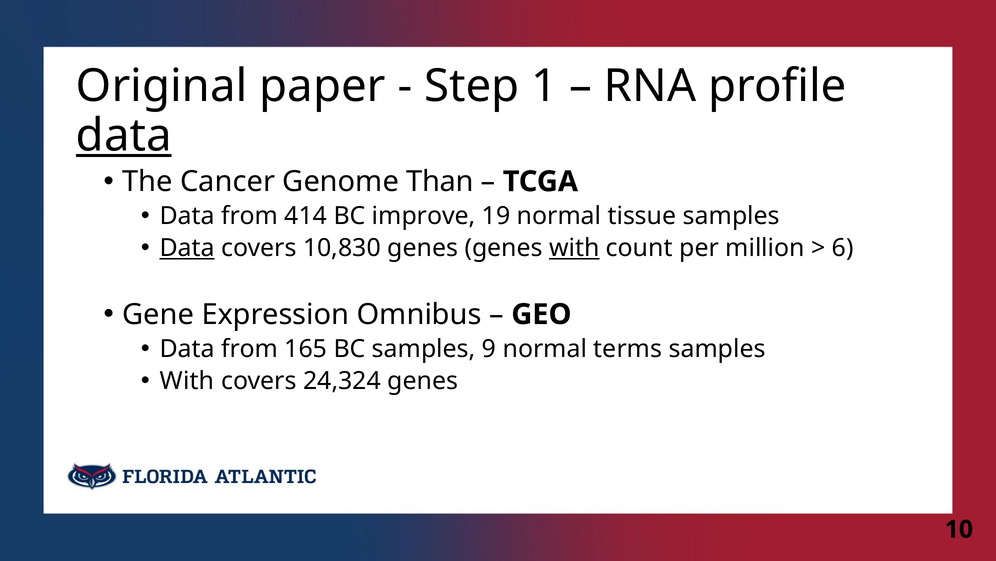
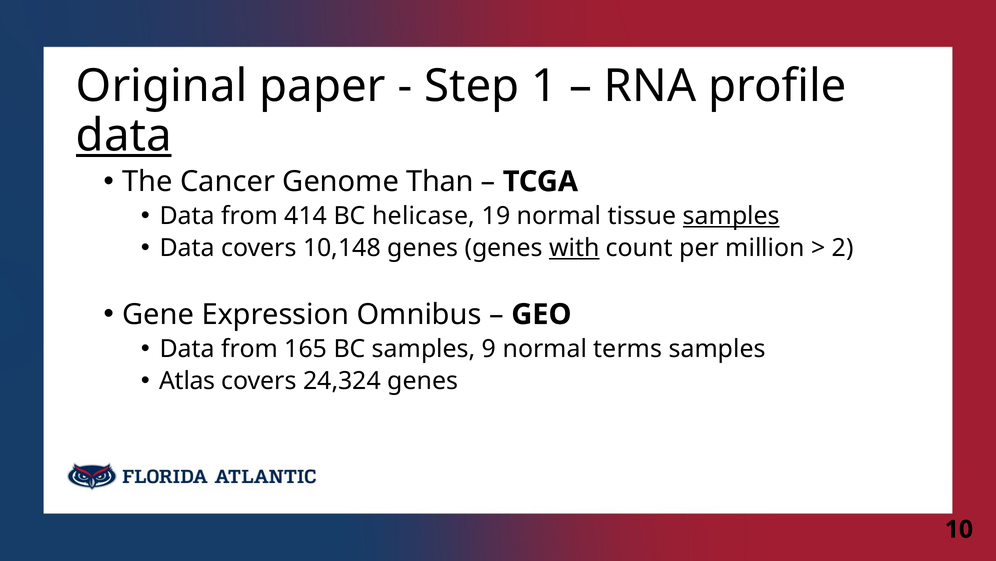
improve: improve -> helicase
samples at (731, 216) underline: none -> present
Data at (187, 248) underline: present -> none
10,830: 10,830 -> 10,148
6: 6 -> 2
With at (187, 380): With -> Atlas
